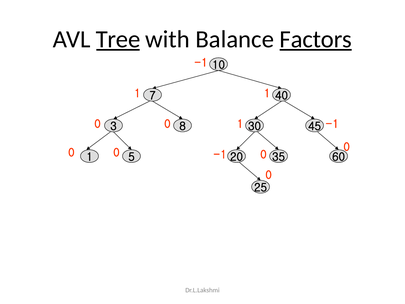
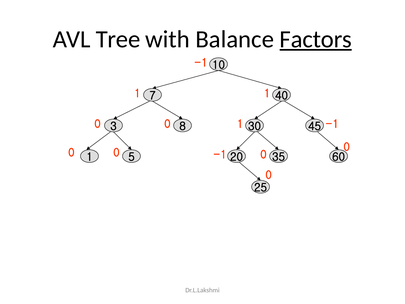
Tree underline: present -> none
